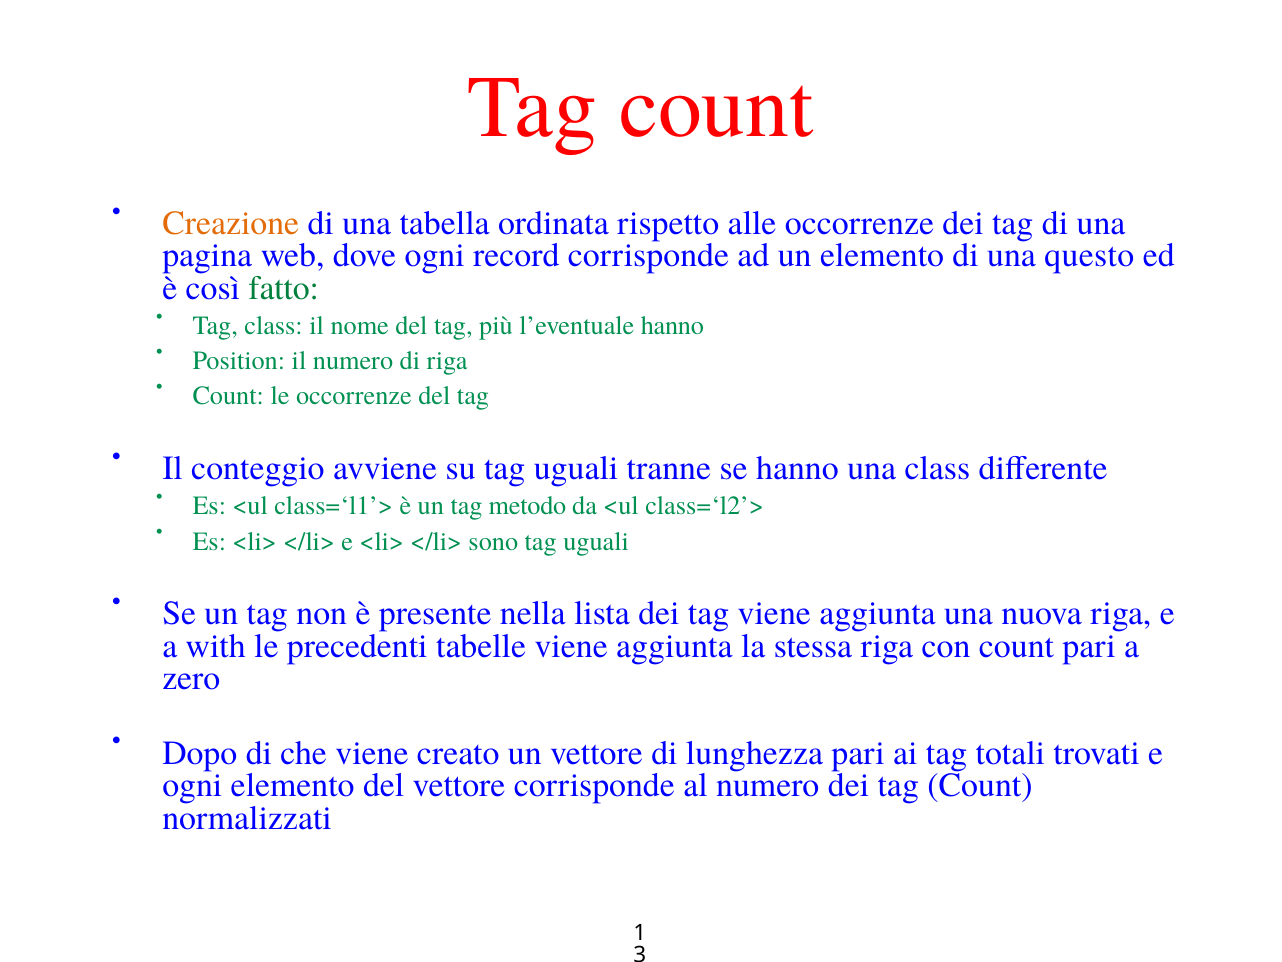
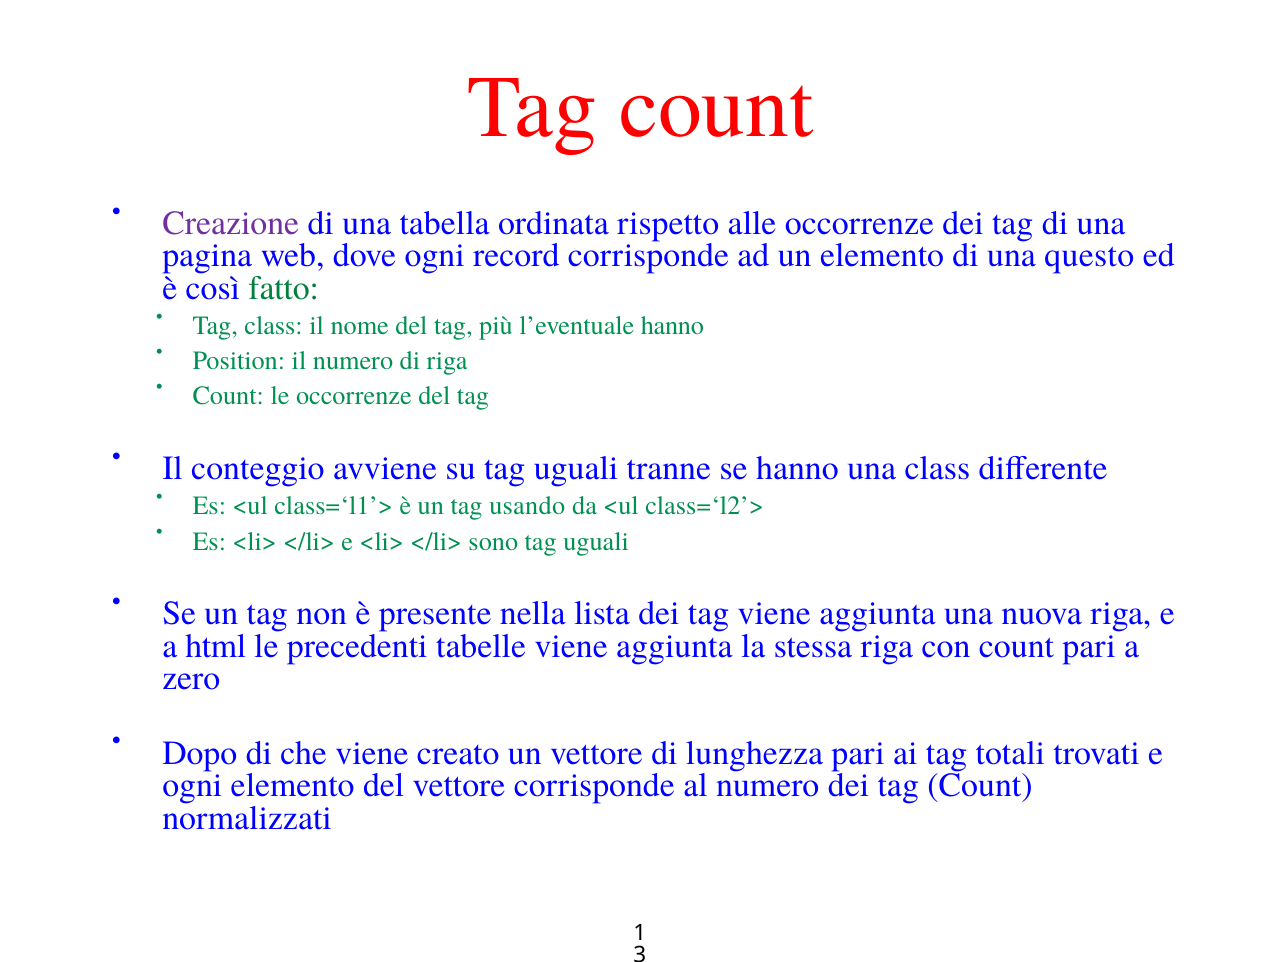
Creazione colour: orange -> purple
metodo: metodo -> usando
with: with -> html
